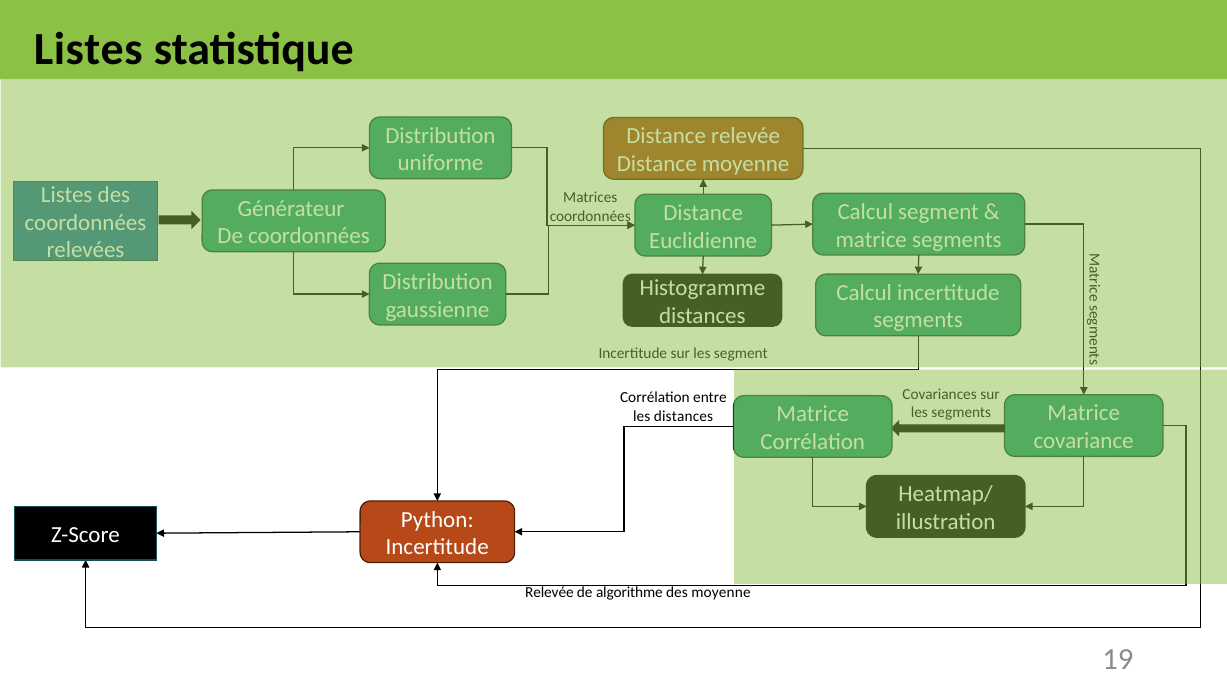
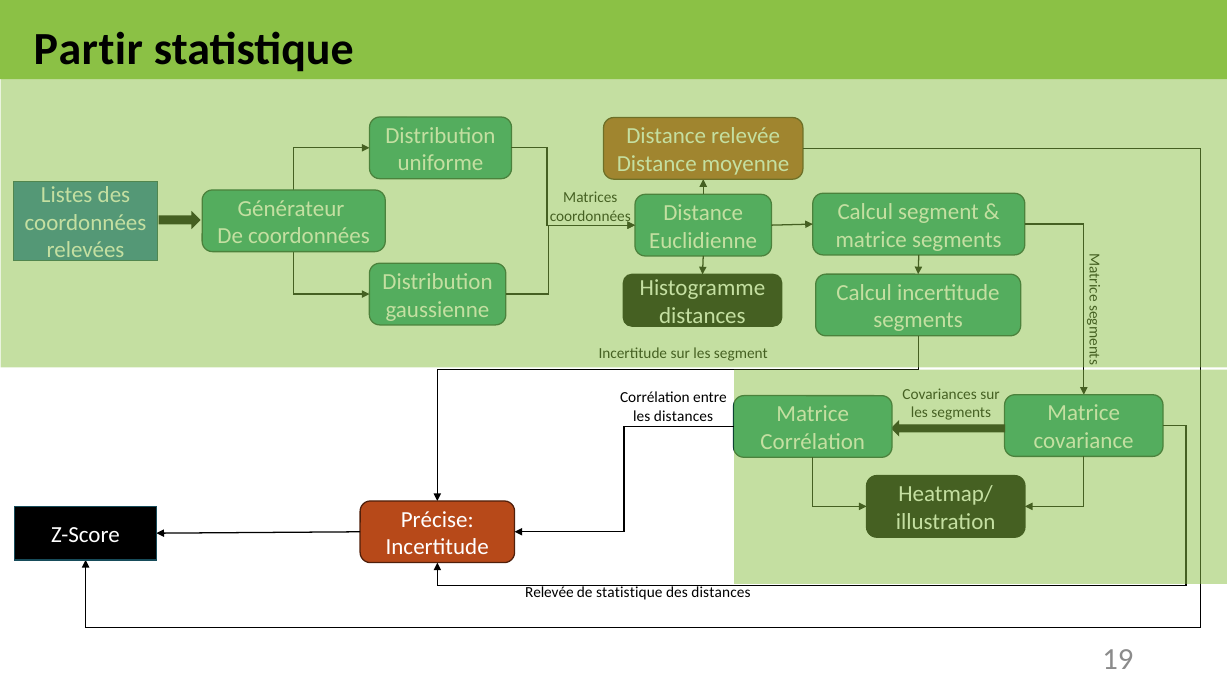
Listes at (88, 49): Listes -> Partir
Python: Python -> Précise
de algorithme: algorithme -> statistique
des moyenne: moyenne -> distances
